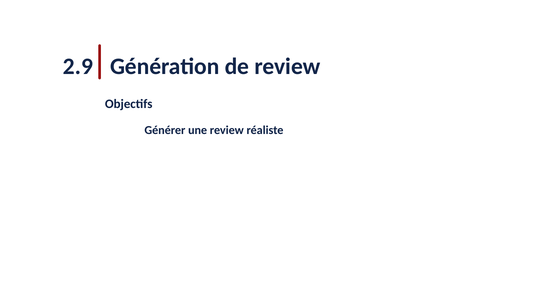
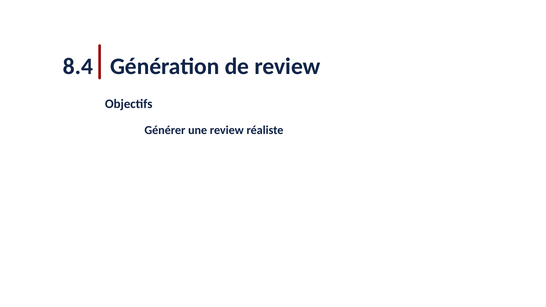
2.9: 2.9 -> 8.4
